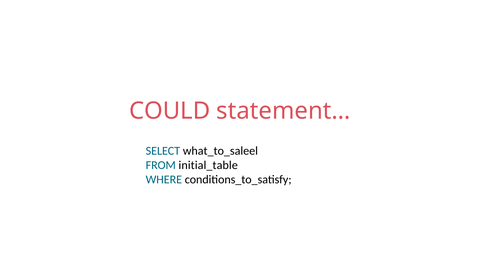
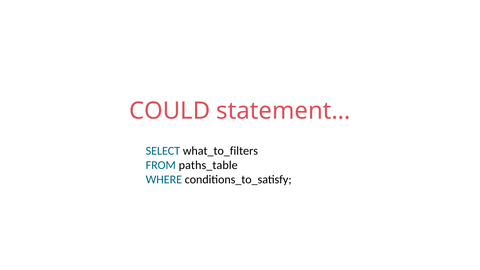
what_to_saleel: what_to_saleel -> what_to_filters
initial_table: initial_table -> paths_table
